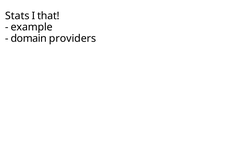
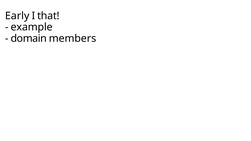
Stats: Stats -> Early
providers: providers -> members
